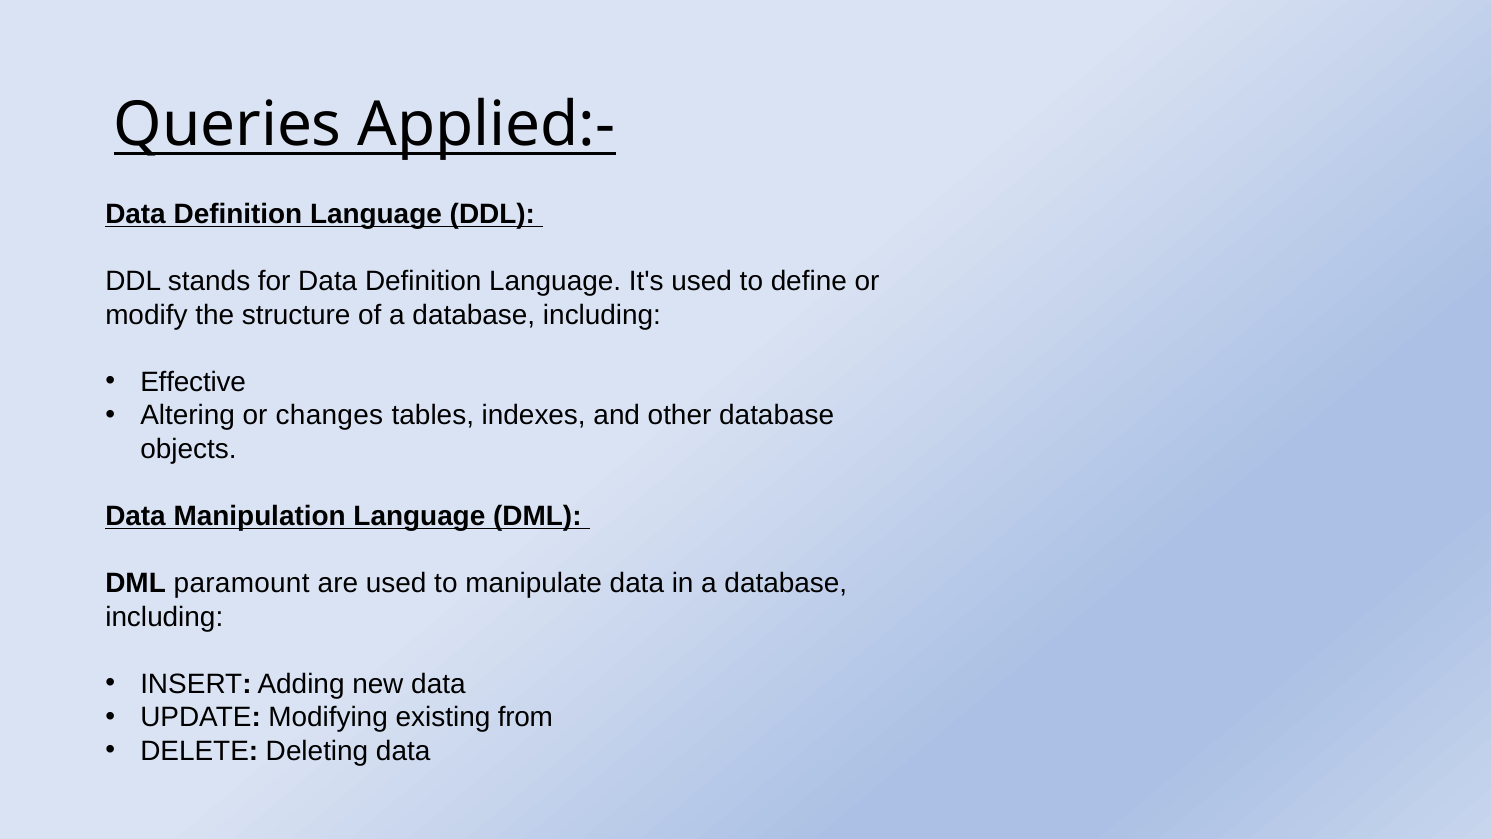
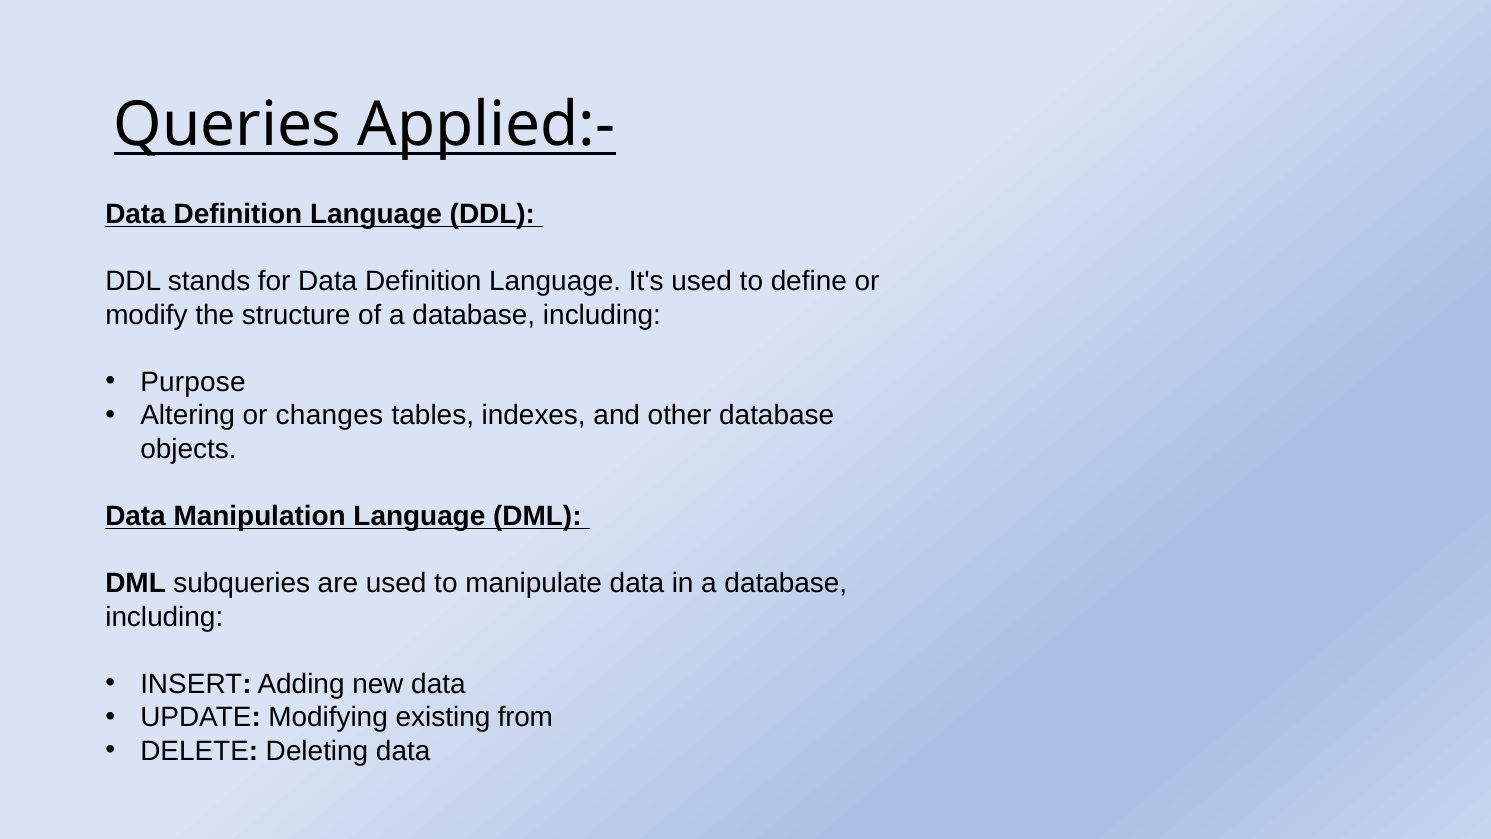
Effective: Effective -> Purpose
paramount: paramount -> subqueries
